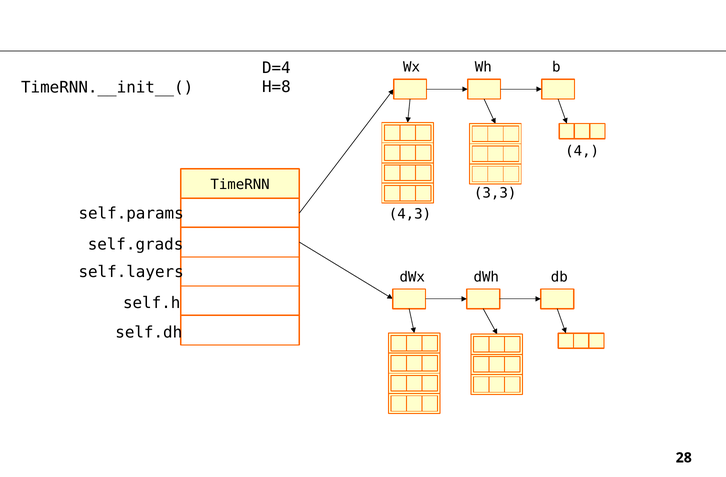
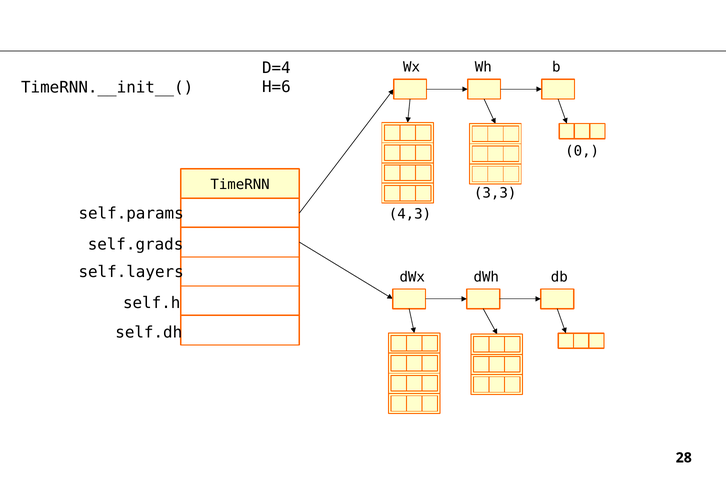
H=8: H=8 -> H=6
4: 4 -> 0
